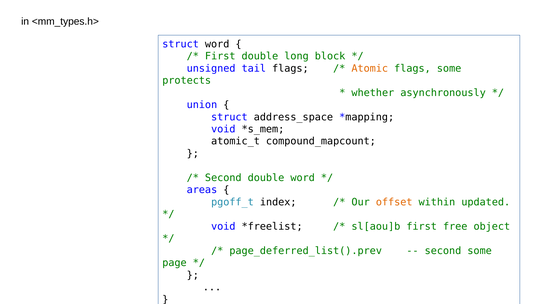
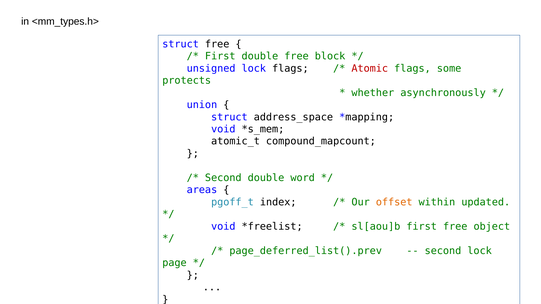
struct word: word -> free
double long: long -> free
unsigned tail: tail -> lock
Atomic colour: orange -> red
second some: some -> lock
